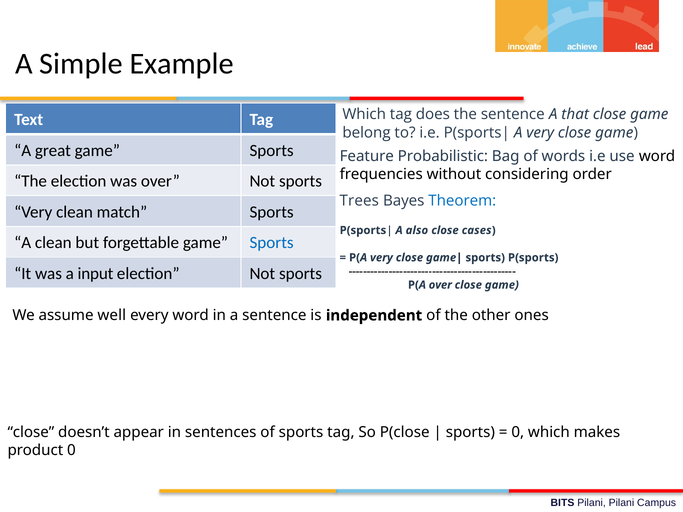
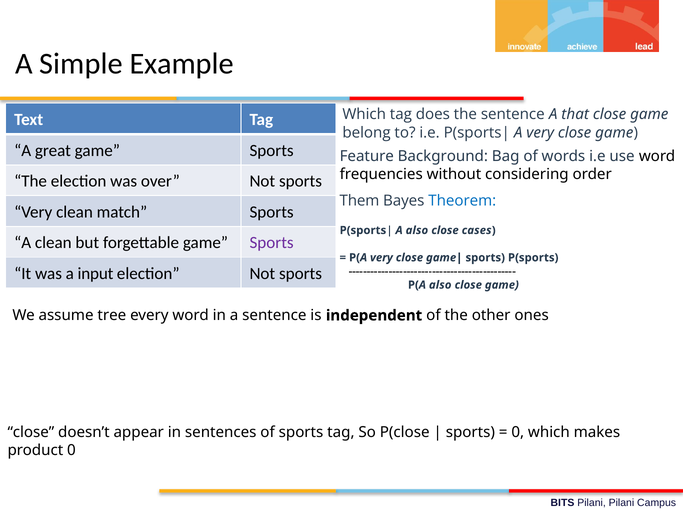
Probabilistic: Probabilistic -> Background
Trees: Trees -> Them
Sports at (272, 243) colour: blue -> purple
over at (440, 285): over -> also
well: well -> tree
